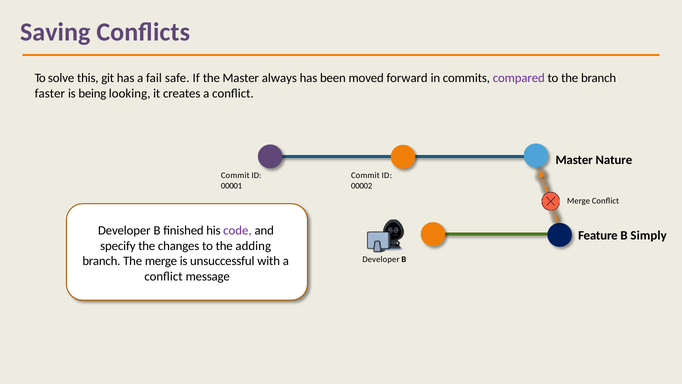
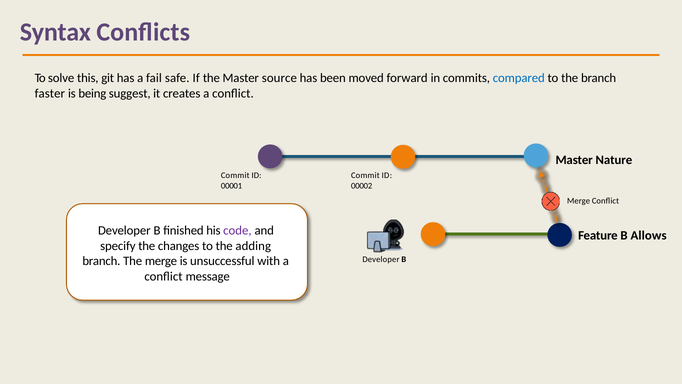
Saving: Saving -> Syntax
always: always -> source
compared colour: purple -> blue
looking: looking -> suggest
Simply: Simply -> Allows
